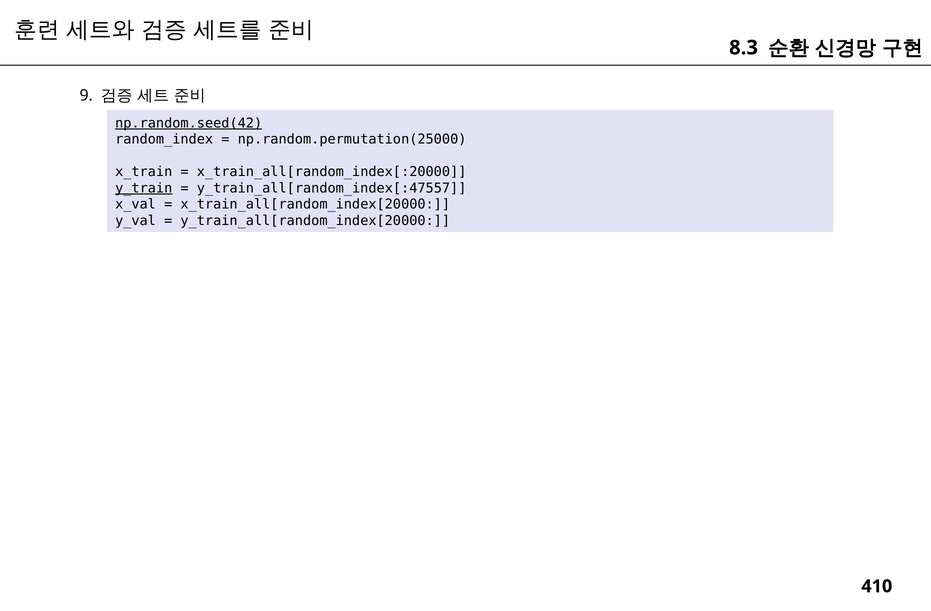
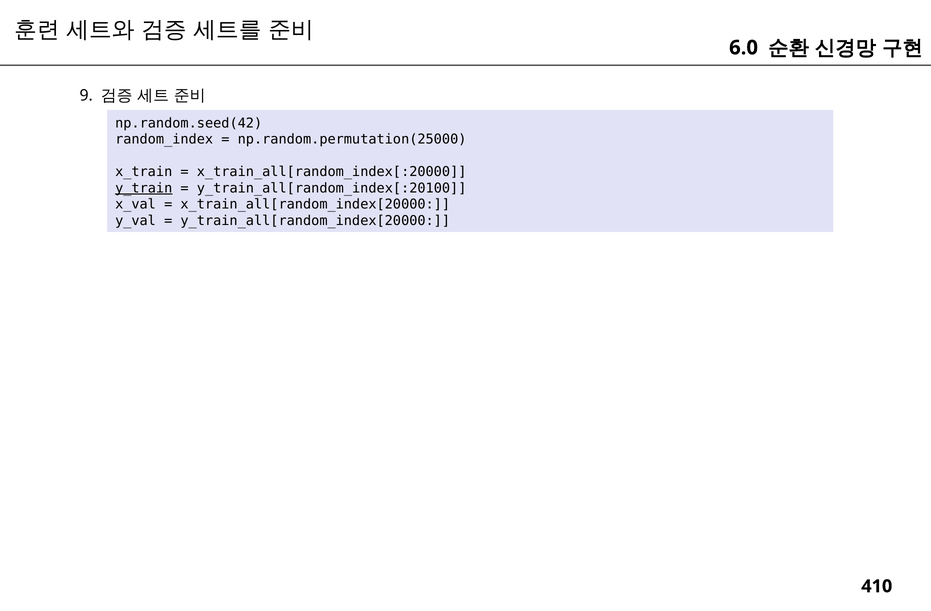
8.3: 8.3 -> 6.0
np.random.seed(42 underline: present -> none
y_train_all[random_index[:47557: y_train_all[random_index[:47557 -> y_train_all[random_index[:20100
